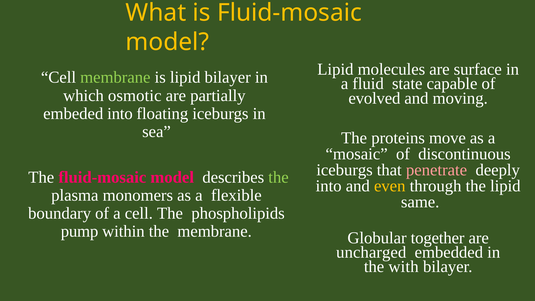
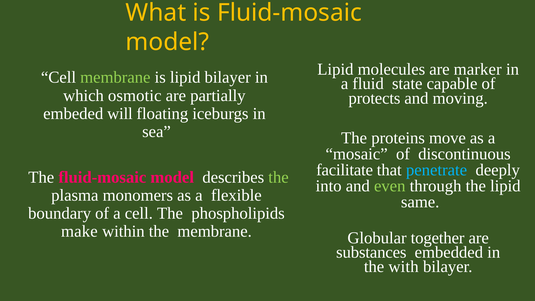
surface: surface -> marker
evolved: evolved -> protects
embeded into: into -> will
iceburgs at (345, 170): iceburgs -> facilitate
penetrate colour: pink -> light blue
even colour: yellow -> light green
pump: pump -> make
uncharged: uncharged -> substances
